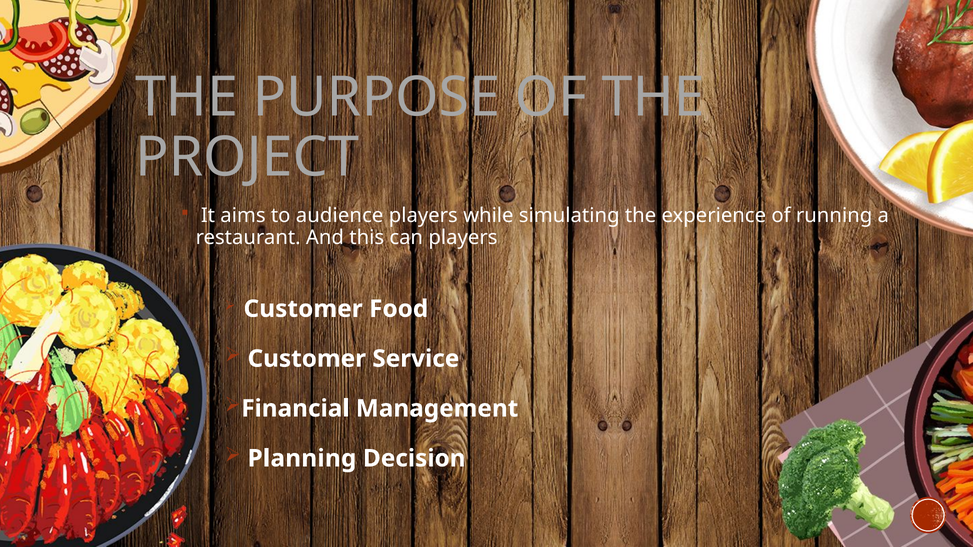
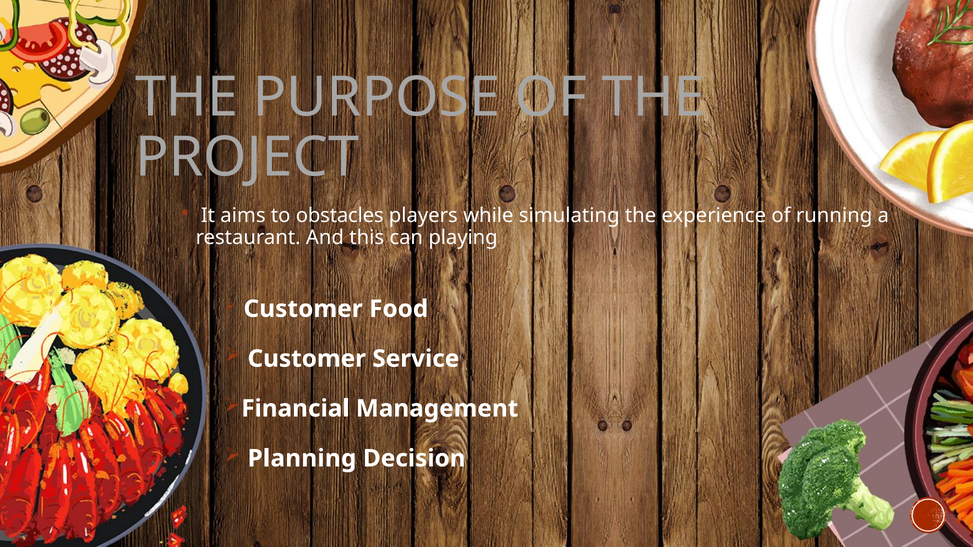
audience: audience -> obstacles
can players: players -> playing
